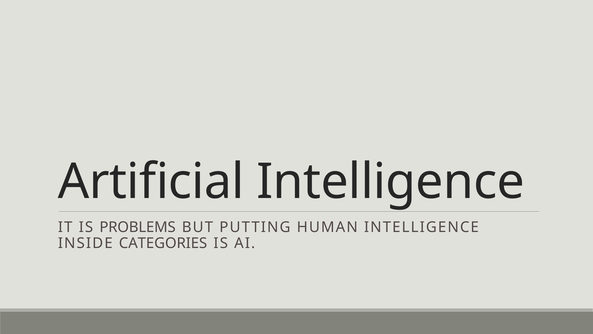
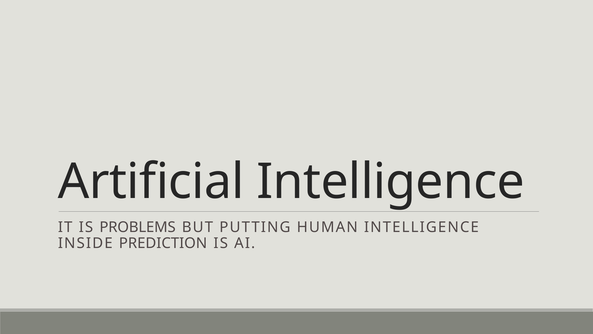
CATEGORIES: CATEGORIES -> PREDICTION
